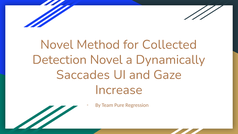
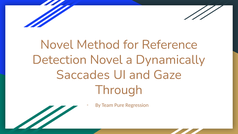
Collected: Collected -> Reference
Increase: Increase -> Through
